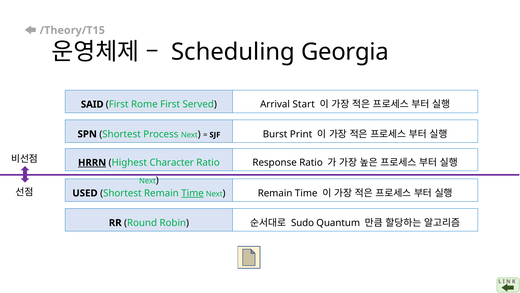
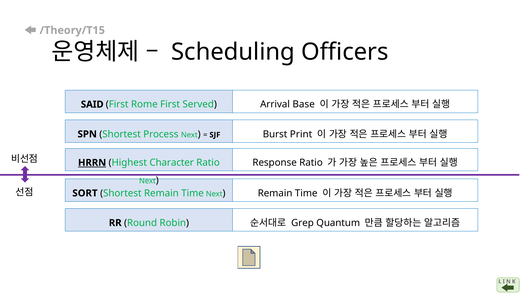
Georgia: Georgia -> Officers
Start: Start -> Base
USED: USED -> SORT
Time at (193, 193) underline: present -> none
Sudo: Sudo -> Grep
